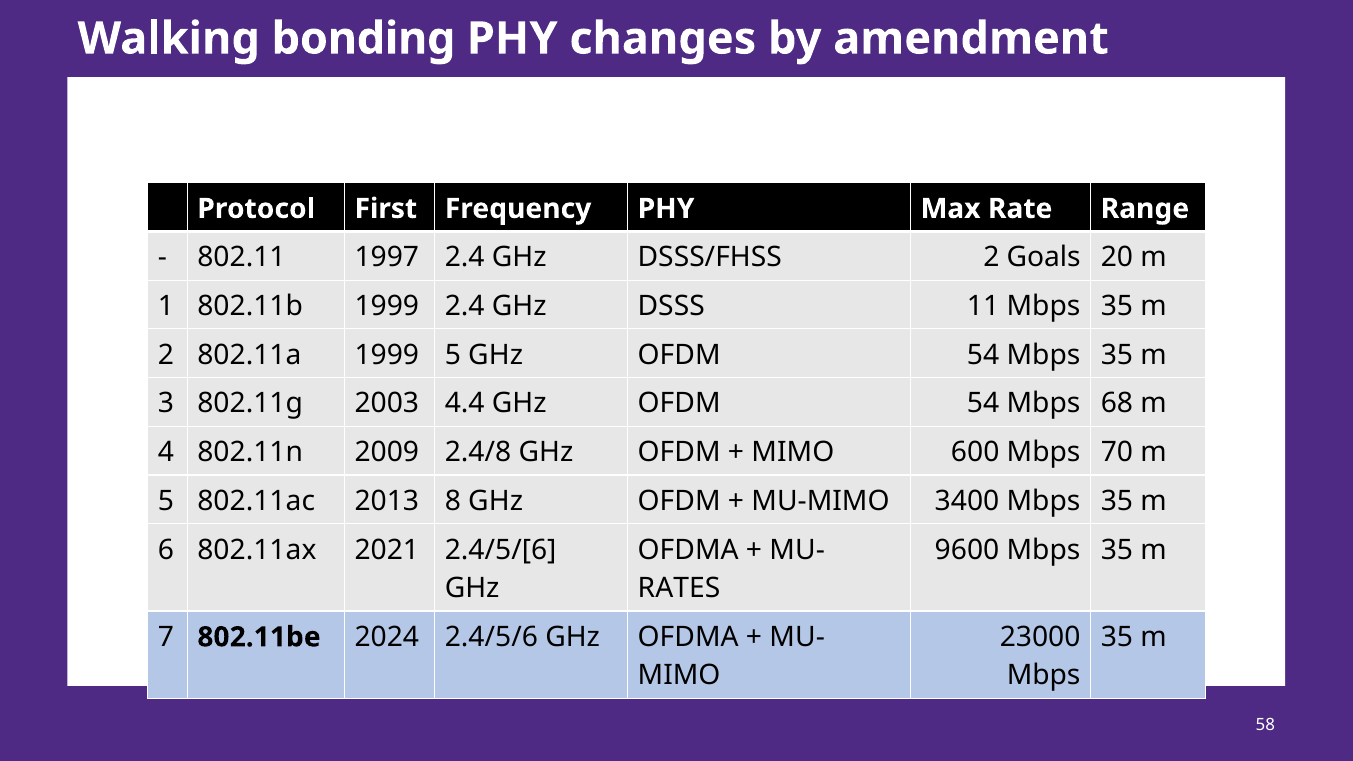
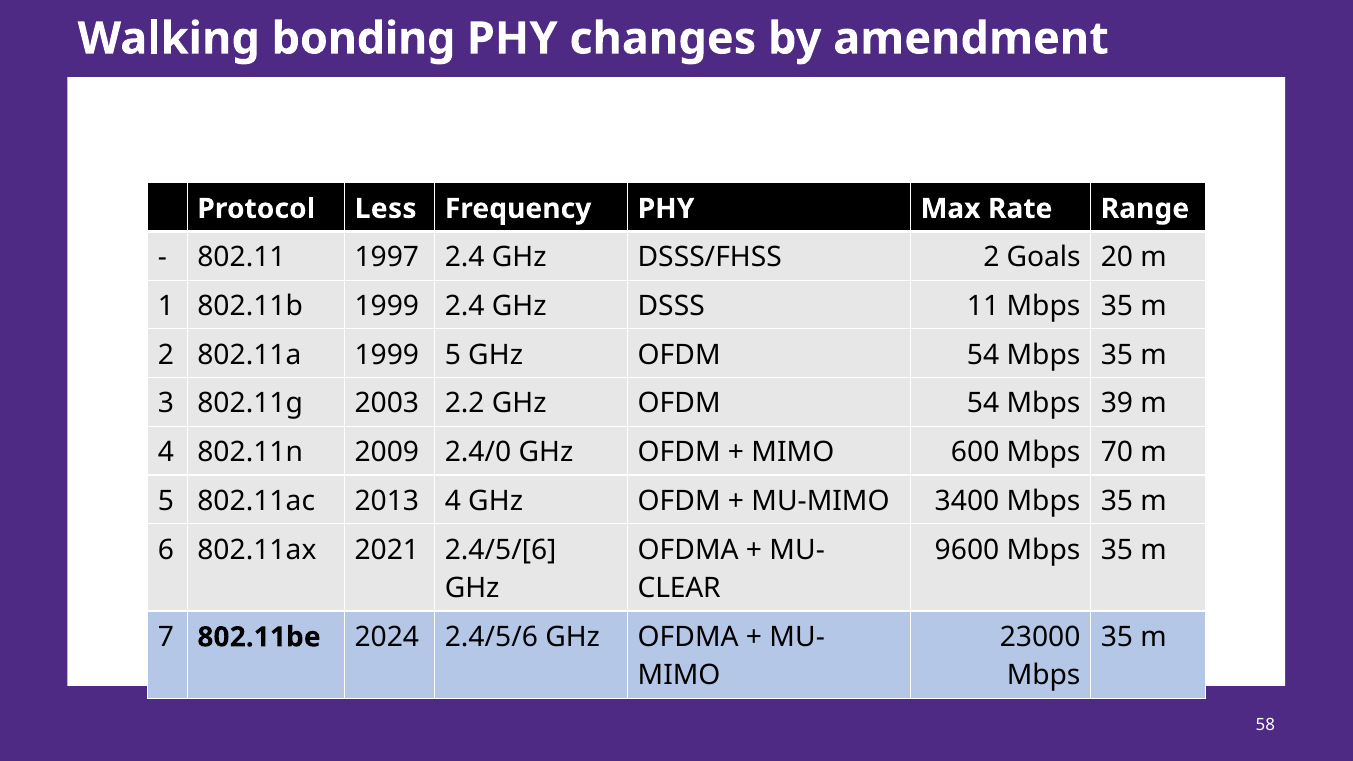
First: First -> Less
4.4: 4.4 -> 2.2
68: 68 -> 39
2.4/8: 2.4/8 -> 2.4/0
2013 8: 8 -> 4
RATES: RATES -> CLEAR
